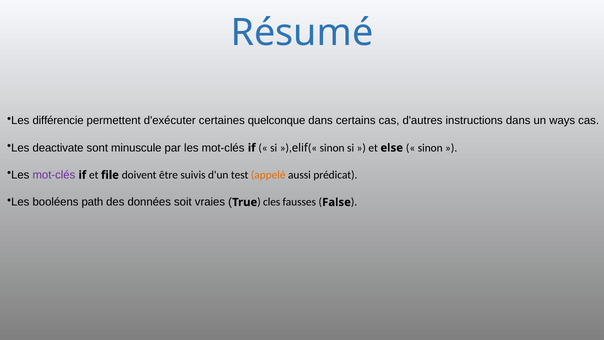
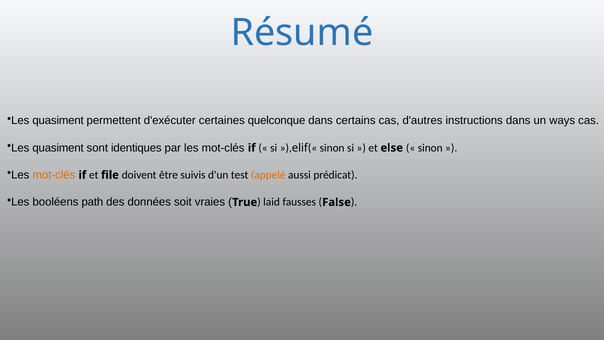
différencie at (58, 121): différencie -> quasiment
deactivate at (58, 148): deactivate -> quasiment
minuscule: minuscule -> identiques
mot-clés at (54, 175) colour: purple -> orange
cles: cles -> laid
